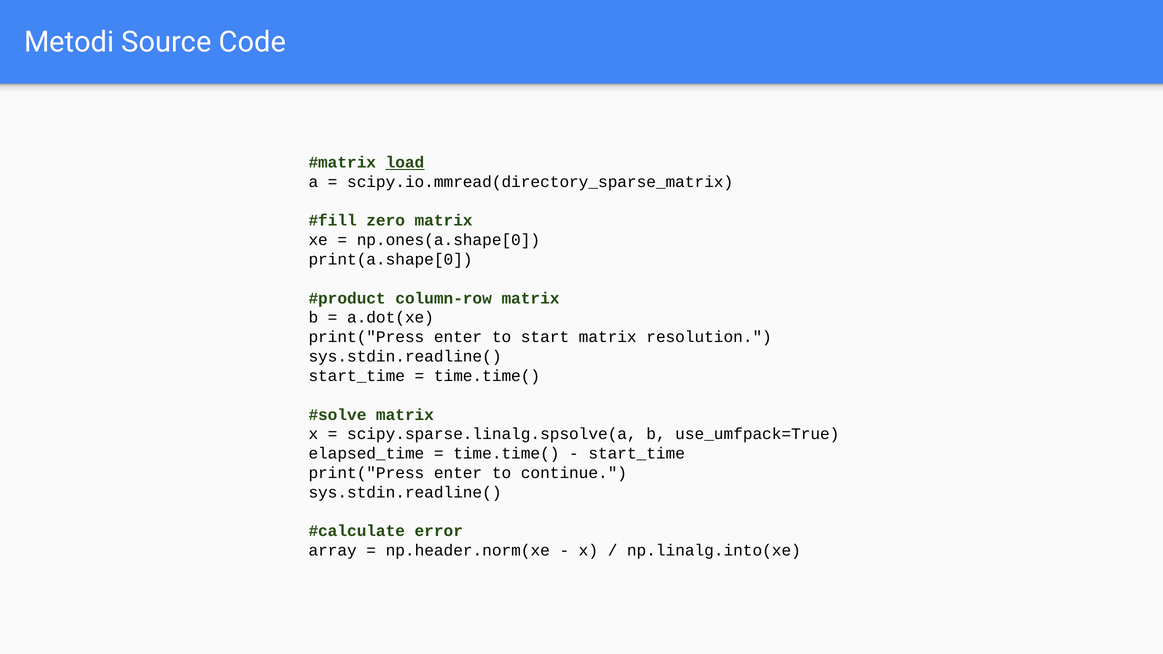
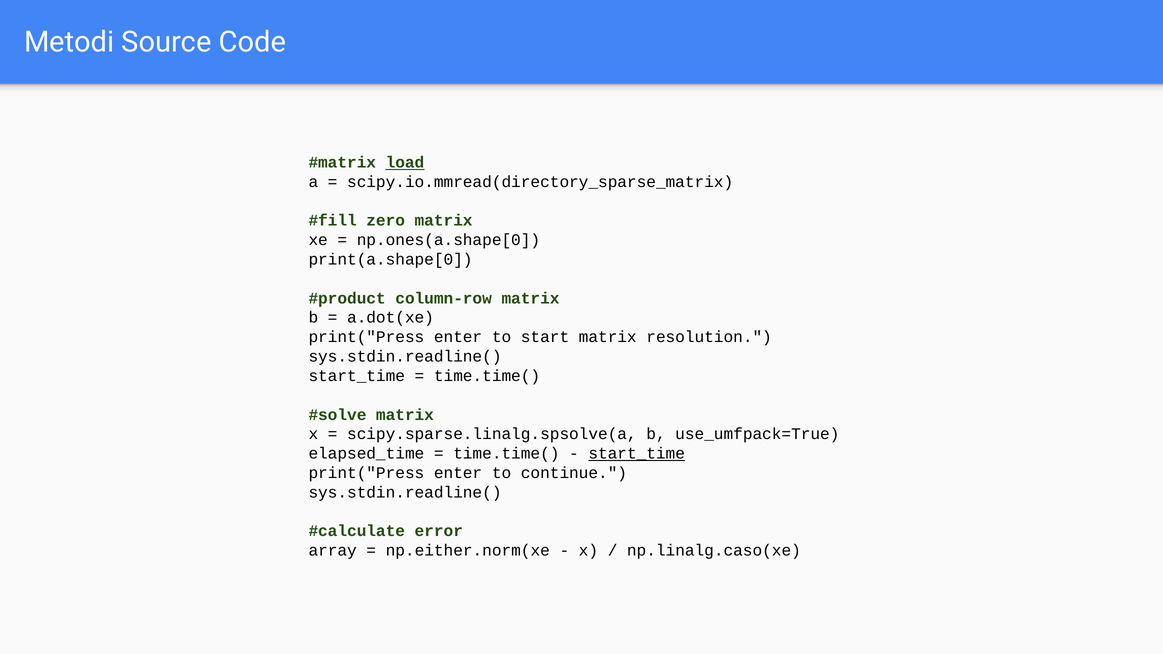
start_time at (637, 454) underline: none -> present
np.header.norm(xe: np.header.norm(xe -> np.either.norm(xe
np.linalg.into(xe: np.linalg.into(xe -> np.linalg.caso(xe
